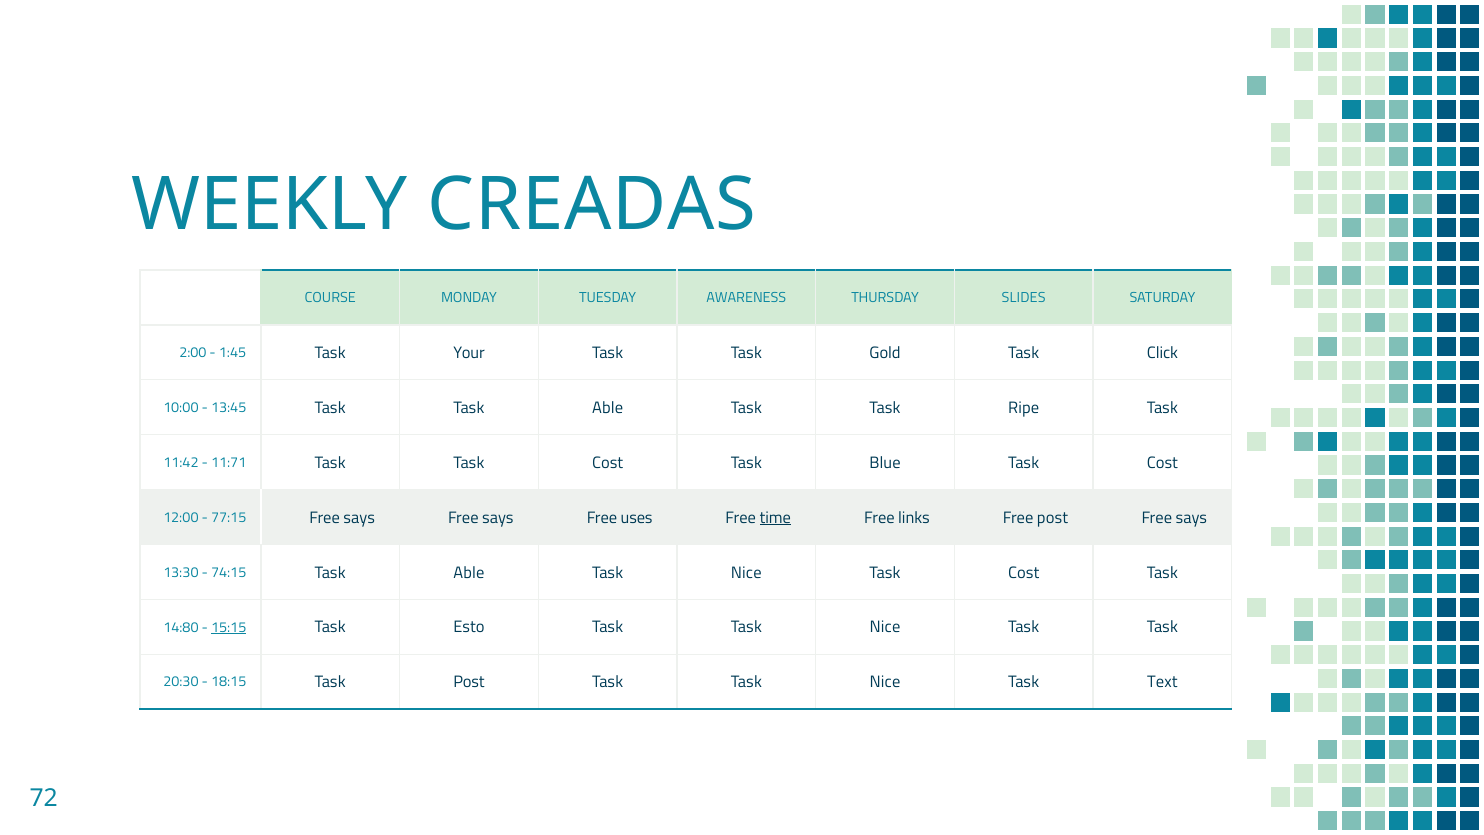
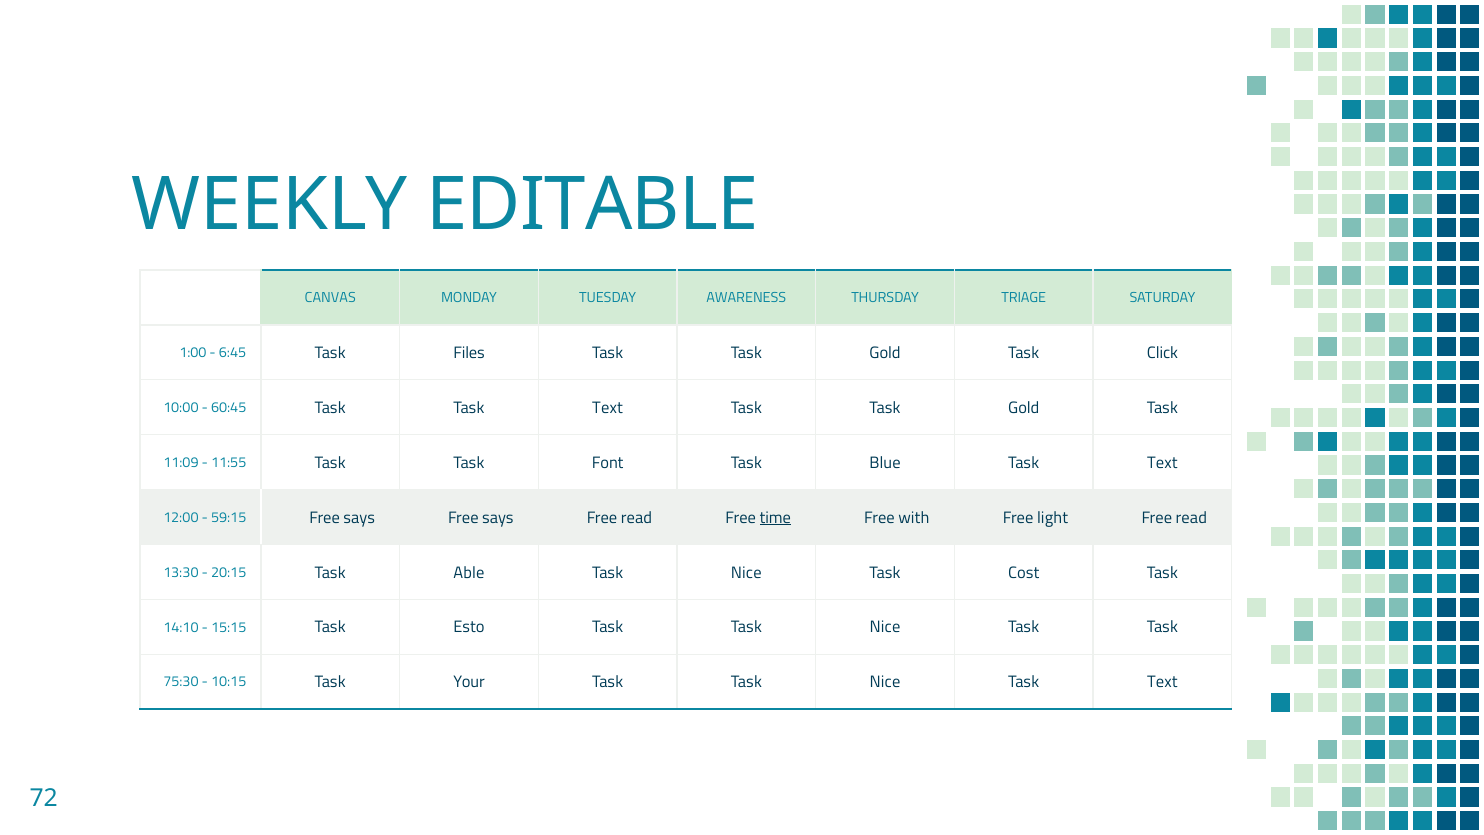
CREADAS: CREADAS -> EDITABLE
COURSE: COURSE -> CANVAS
SLIDES: SLIDES -> TRIAGE
2:00: 2:00 -> 1:00
1:45: 1:45 -> 6:45
Your: Your -> Files
13:45: 13:45 -> 60:45
Task Task Able: Able -> Text
Ripe at (1024, 408): Ripe -> Gold
11:42: 11:42 -> 11:09
11:71: 11:71 -> 11:55
Task Task Cost: Cost -> Font
Cost at (1162, 463): Cost -> Text
77:15: 77:15 -> 59:15
uses at (637, 518): uses -> read
links: links -> with
post at (1053, 518): post -> light
says at (1191, 518): says -> read
74:15: 74:15 -> 20:15
14:80: 14:80 -> 14:10
15:15 underline: present -> none
20:30: 20:30 -> 75:30
18:15: 18:15 -> 10:15
Task Post: Post -> Your
